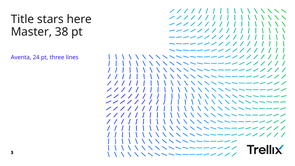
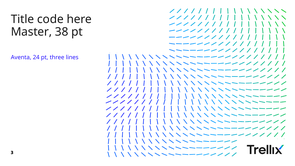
stars: stars -> code
